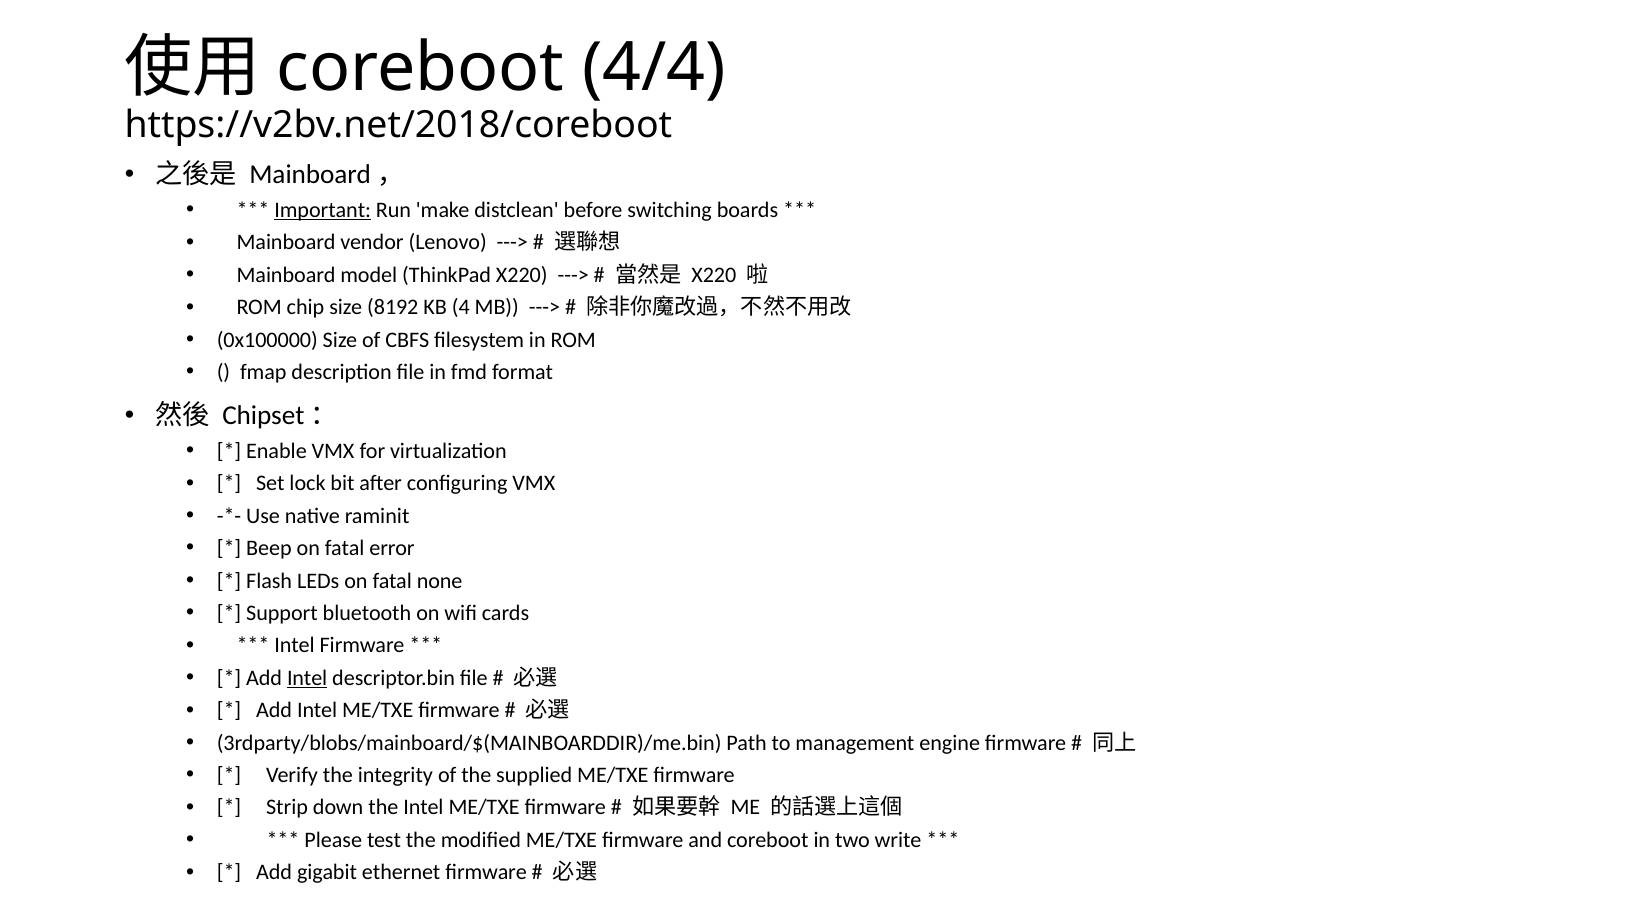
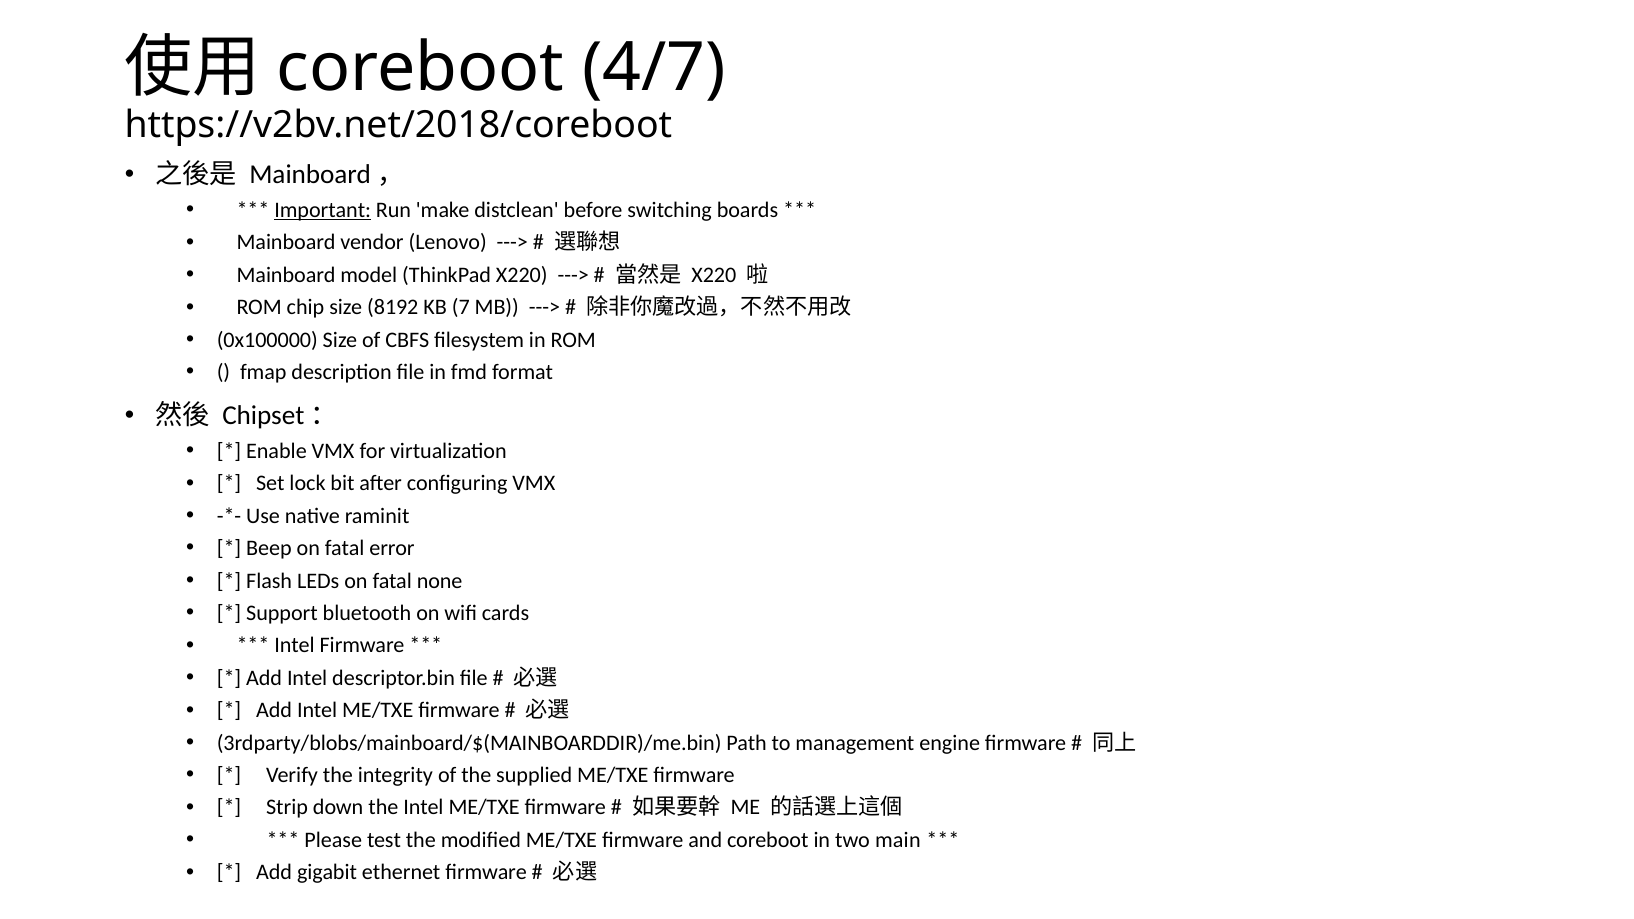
4/4: 4/4 -> 4/7
4: 4 -> 7
Intel at (307, 678) underline: present -> none
write: write -> main
